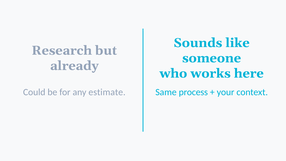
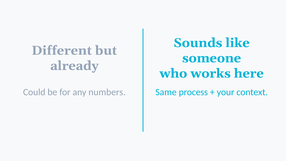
Research: Research -> Different
estimate: estimate -> numbers
